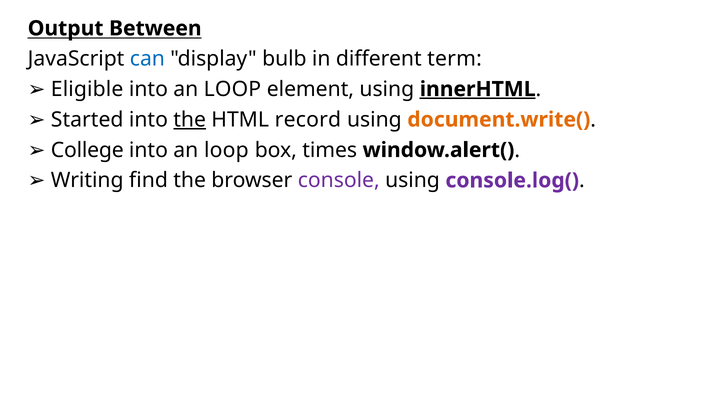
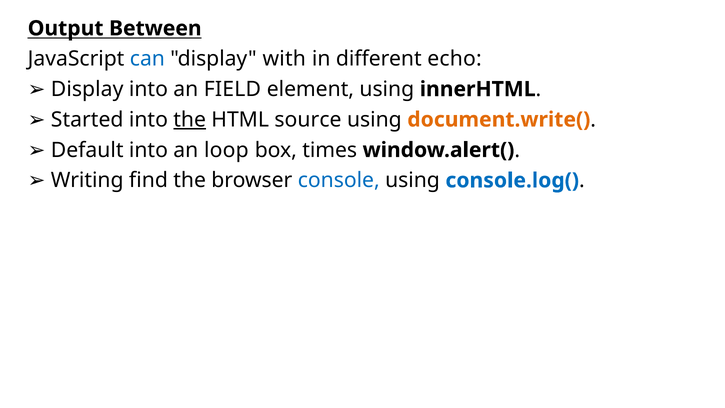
bulb: bulb -> with
term: term -> echo
Eligible at (87, 89): Eligible -> Display
LOOP at (232, 89): LOOP -> FIELD
innerHTML underline: present -> none
record: record -> source
College: College -> Default
console colour: purple -> blue
console.log( colour: purple -> blue
